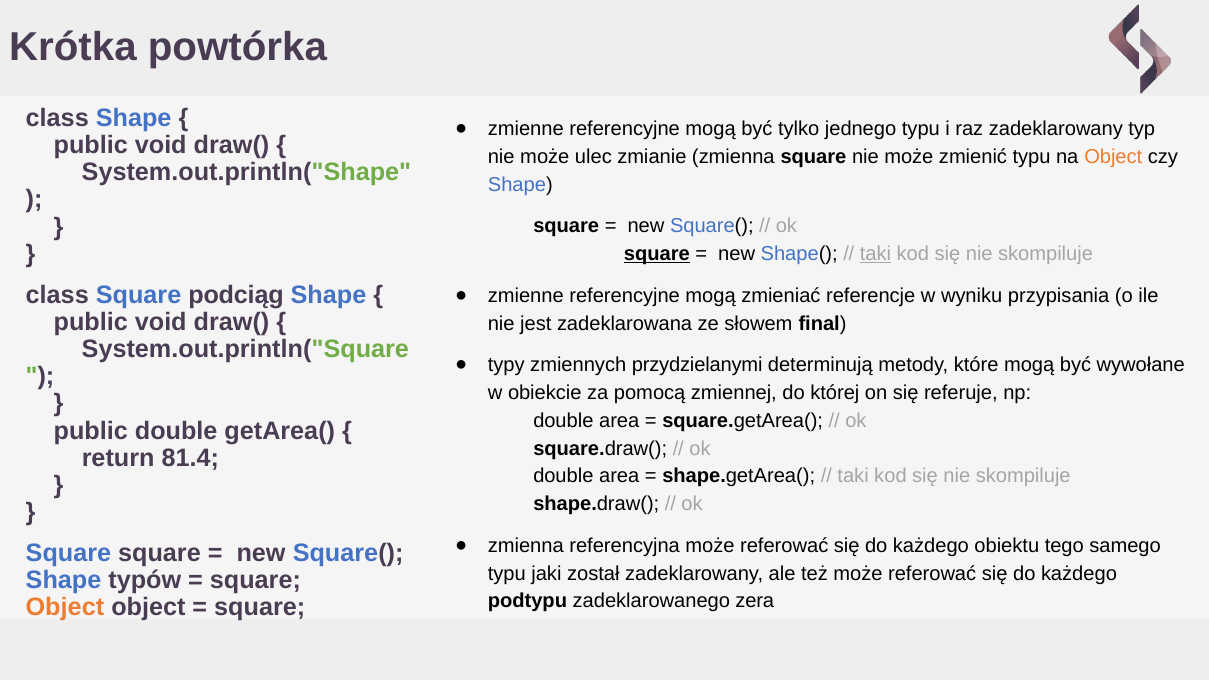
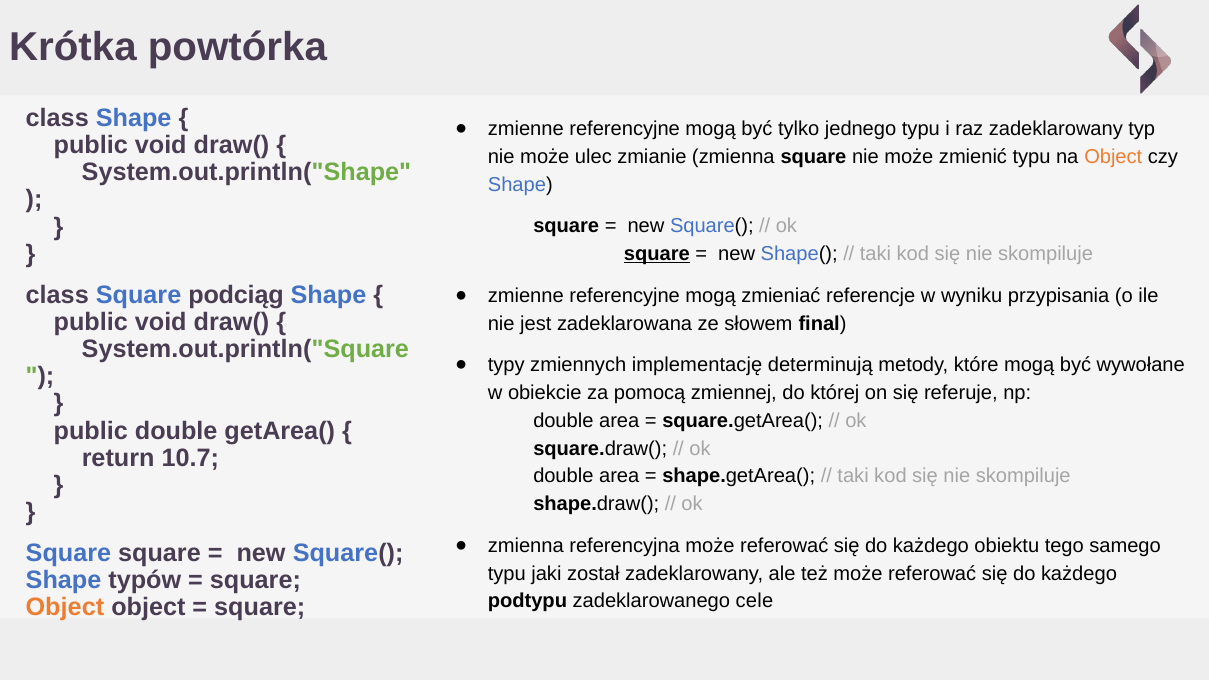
taki at (875, 254) underline: present -> none
przydzielanymi: przydzielanymi -> implementację
81.4: 81.4 -> 10.7
zera: zera -> cele
